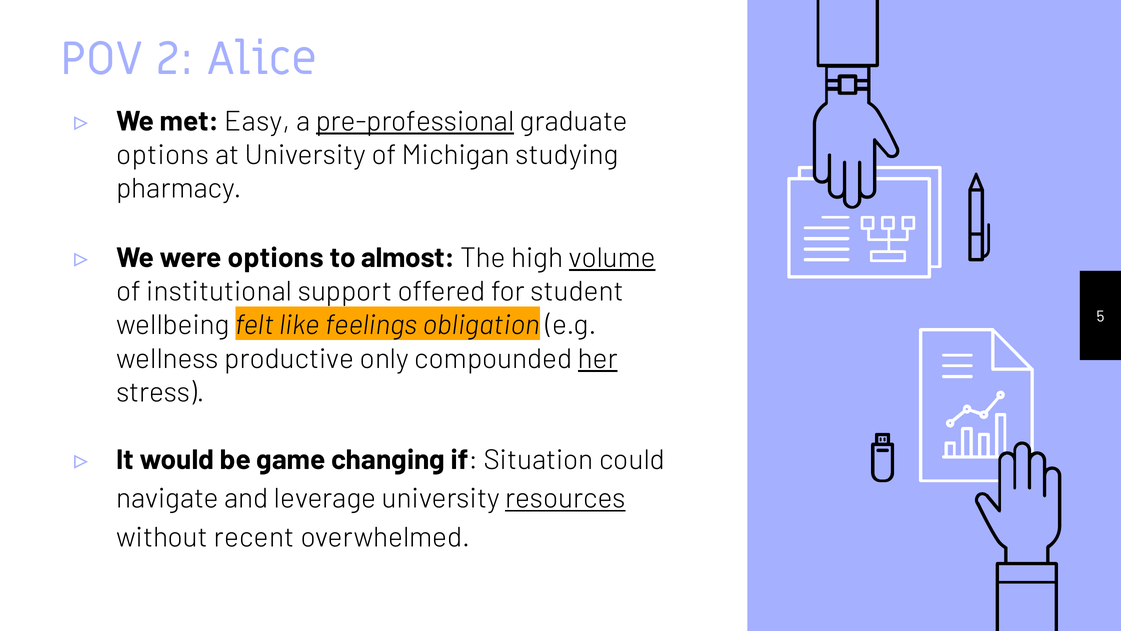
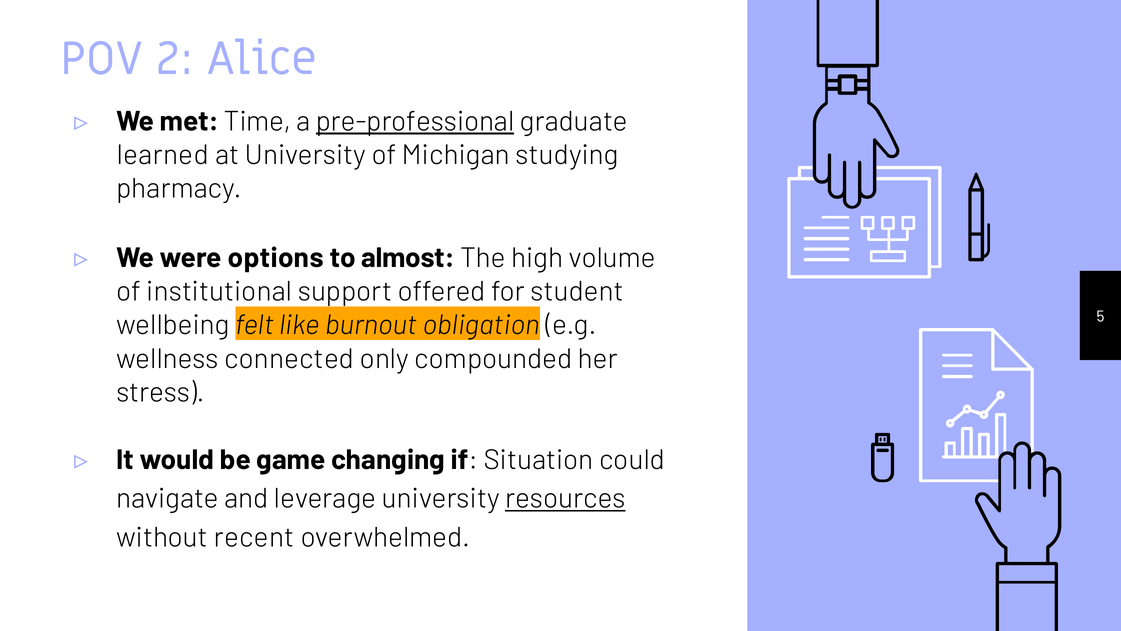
Easy: Easy -> Time
options at (163, 155): options -> learned
volume underline: present -> none
feelings: feelings -> burnout
productive: productive -> connected
her underline: present -> none
